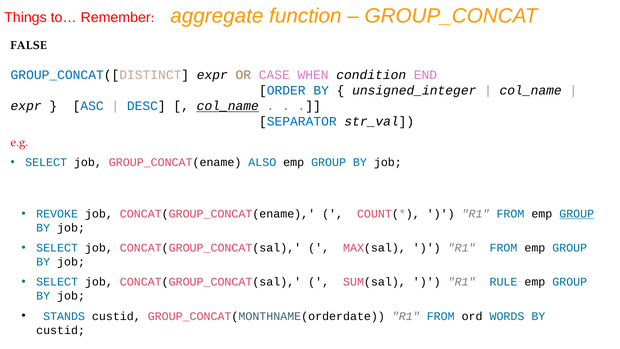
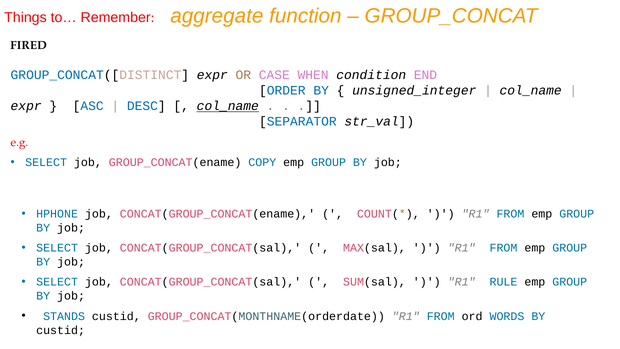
FALSE: FALSE -> FIRED
ALSO: ALSO -> COPY
REVOKE: REVOKE -> HPHONE
GROUP at (577, 214) underline: present -> none
